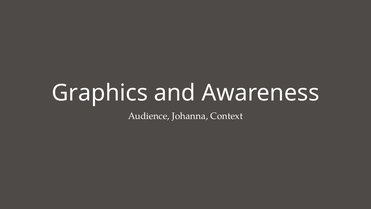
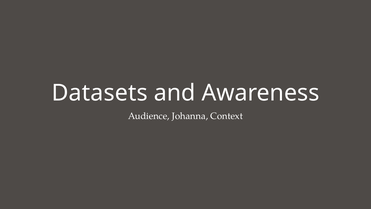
Graphics: Graphics -> Datasets
